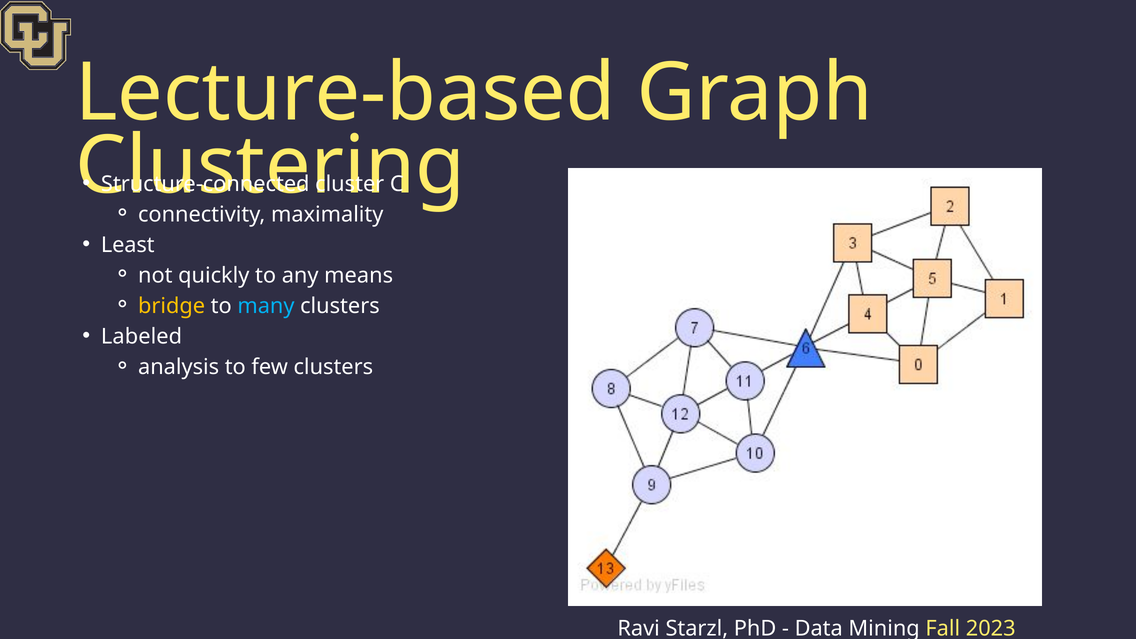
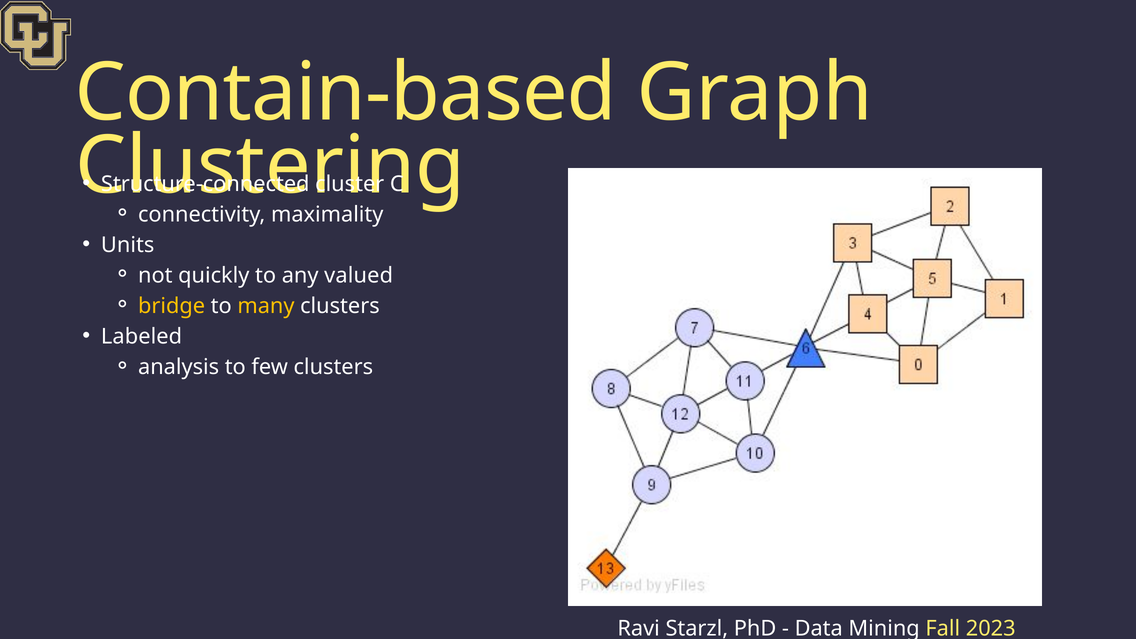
Lecture-based: Lecture-based -> Contain-based
Least: Least -> Units
means: means -> valued
many colour: light blue -> yellow
